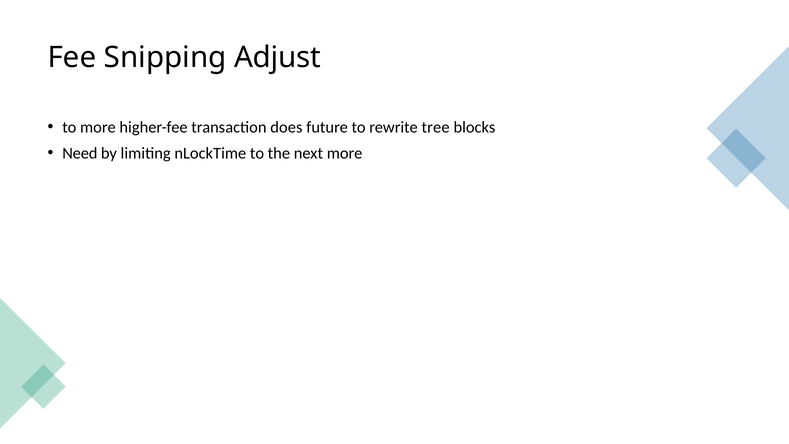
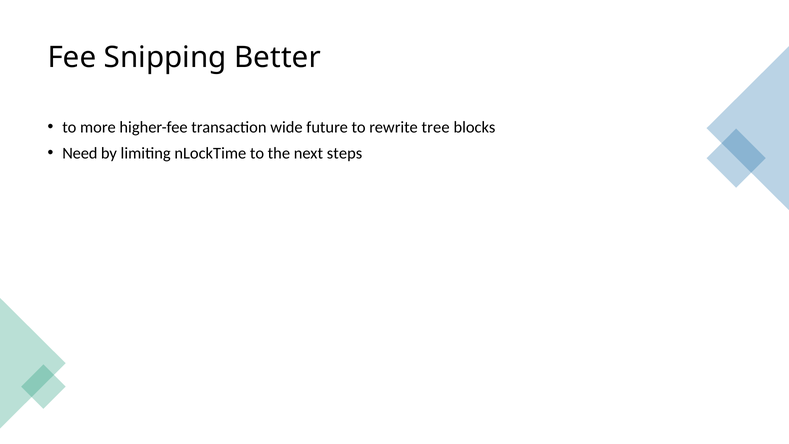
Adjust: Adjust -> Better
does: does -> wide
next more: more -> steps
